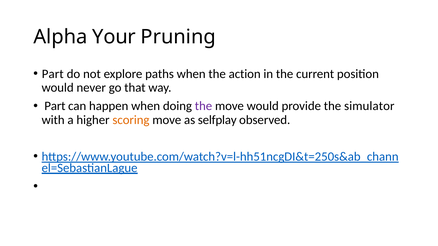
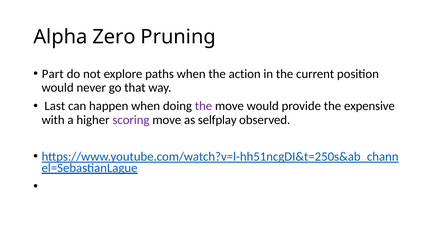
Your: Your -> Zero
Part at (55, 106): Part -> Last
simulator: simulator -> expensive
scoring colour: orange -> purple
